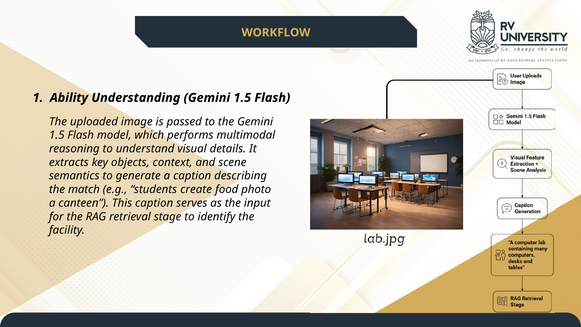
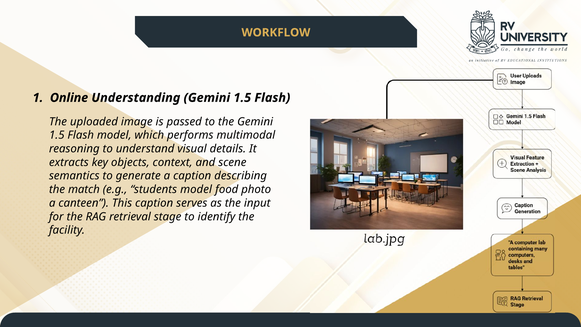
Ability: Ability -> Online
students create: create -> model
